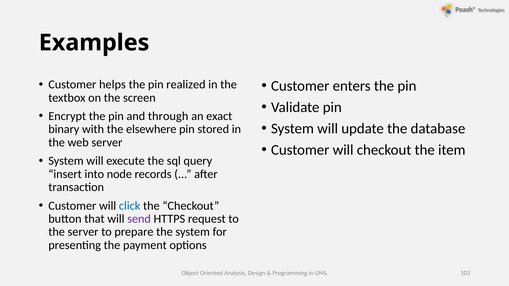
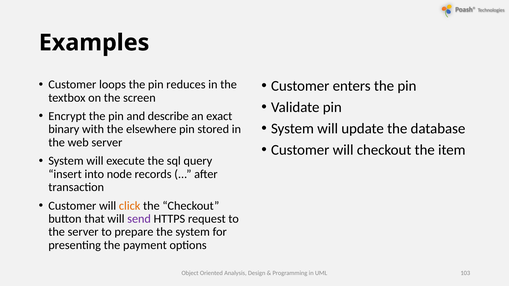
helps: helps -> loops
realized: realized -> reduces
through: through -> describe
click colour: blue -> orange
